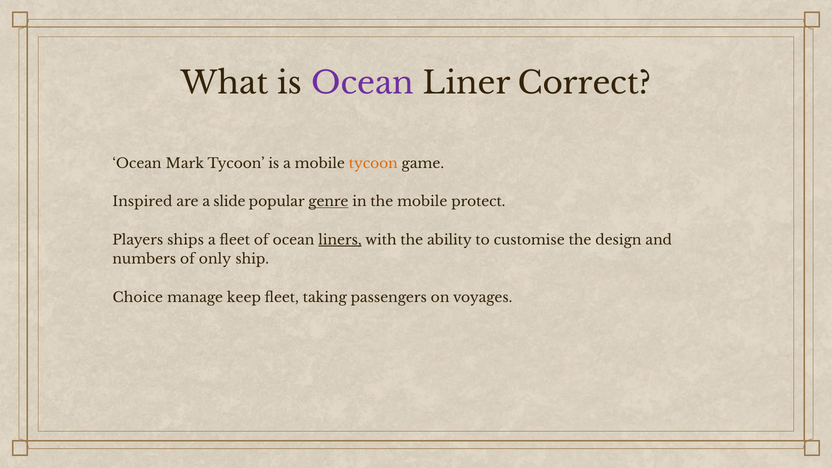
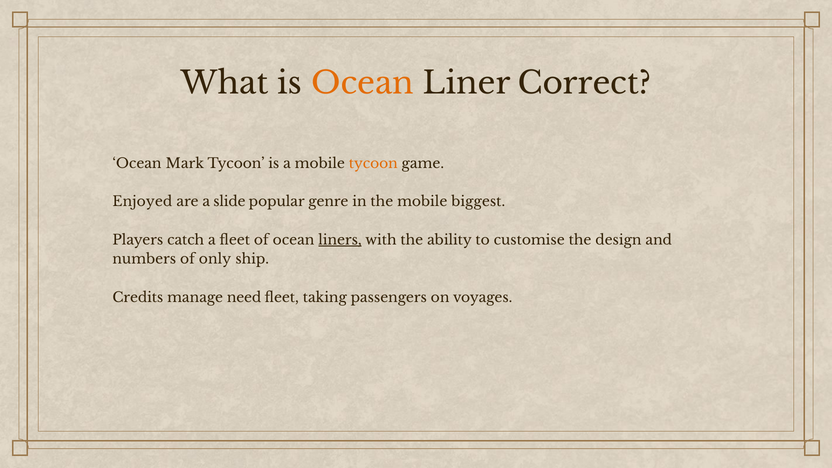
Ocean at (362, 84) colour: purple -> orange
Inspired: Inspired -> Enjoyed
genre underline: present -> none
protect: protect -> biggest
ships: ships -> catch
Choice: Choice -> Credits
keep: keep -> need
